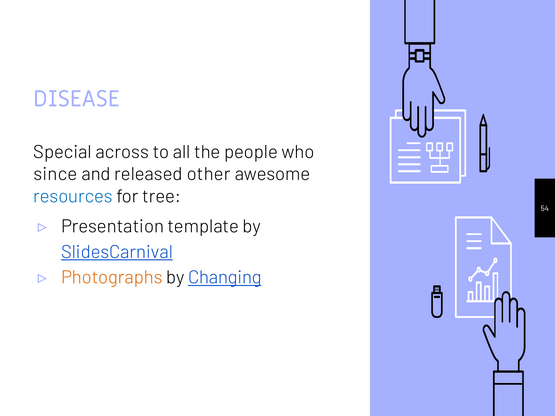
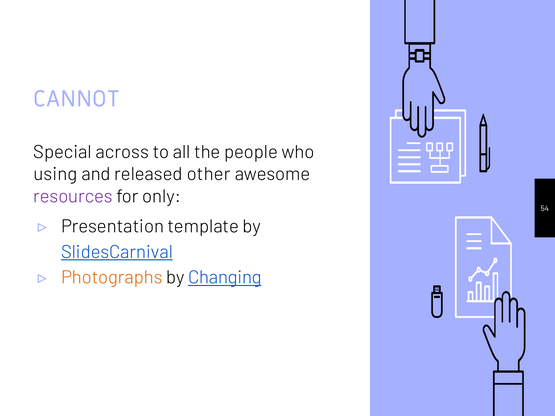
DISEASE: DISEASE -> CANNOT
since: since -> using
resources colour: blue -> purple
tree: tree -> only
